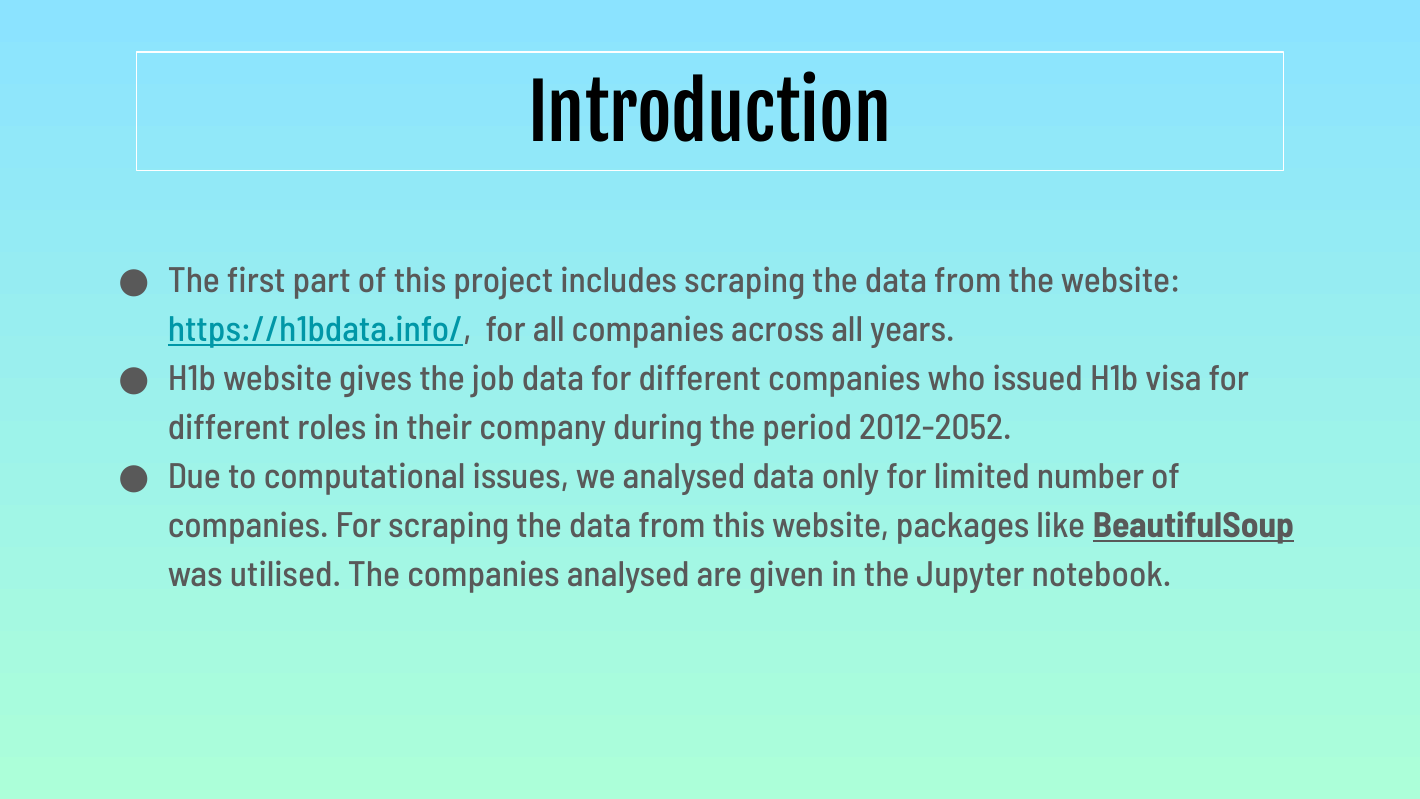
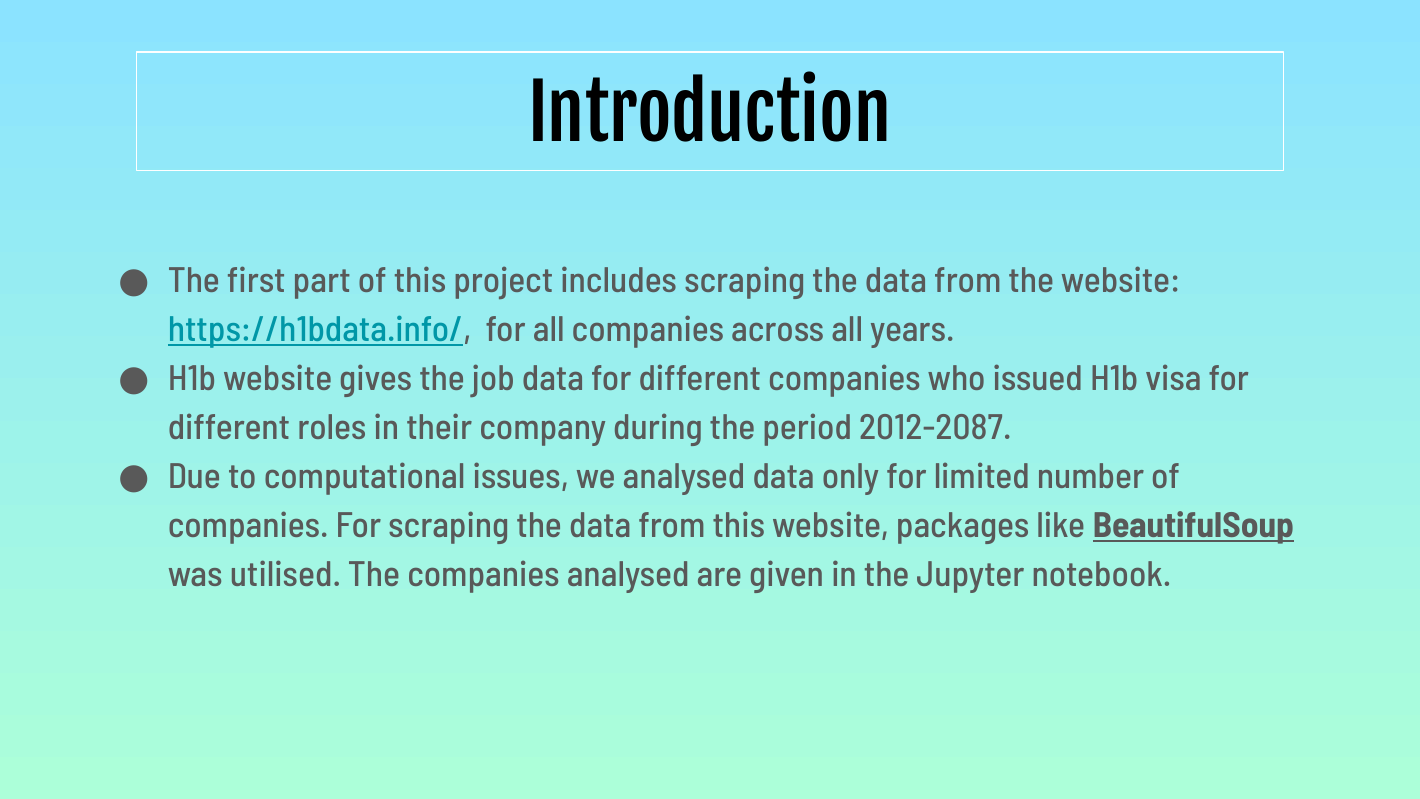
2012-2052: 2012-2052 -> 2012-2087
